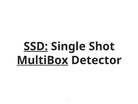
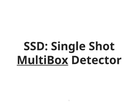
SSD underline: present -> none
